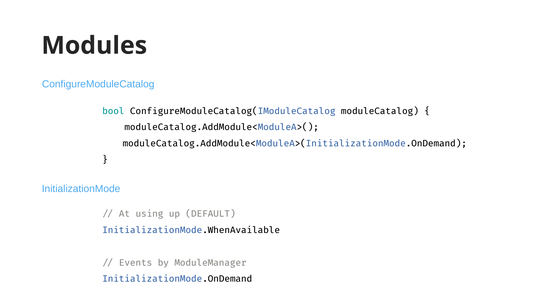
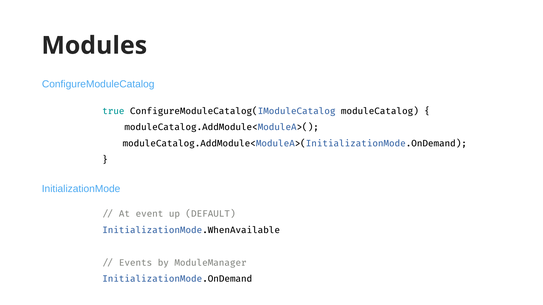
bool: bool -> true
using: using -> event
